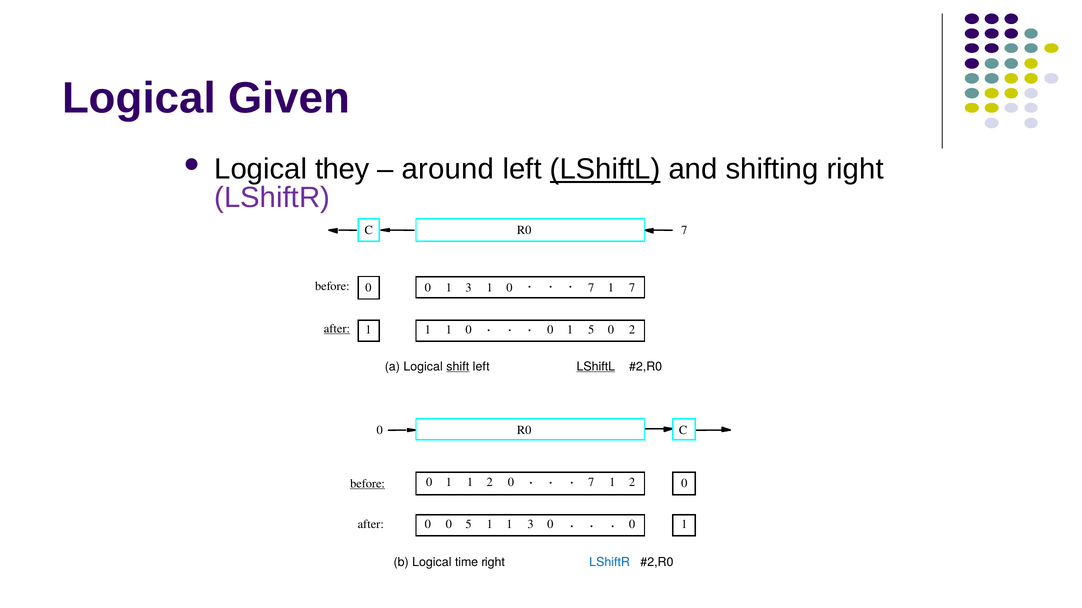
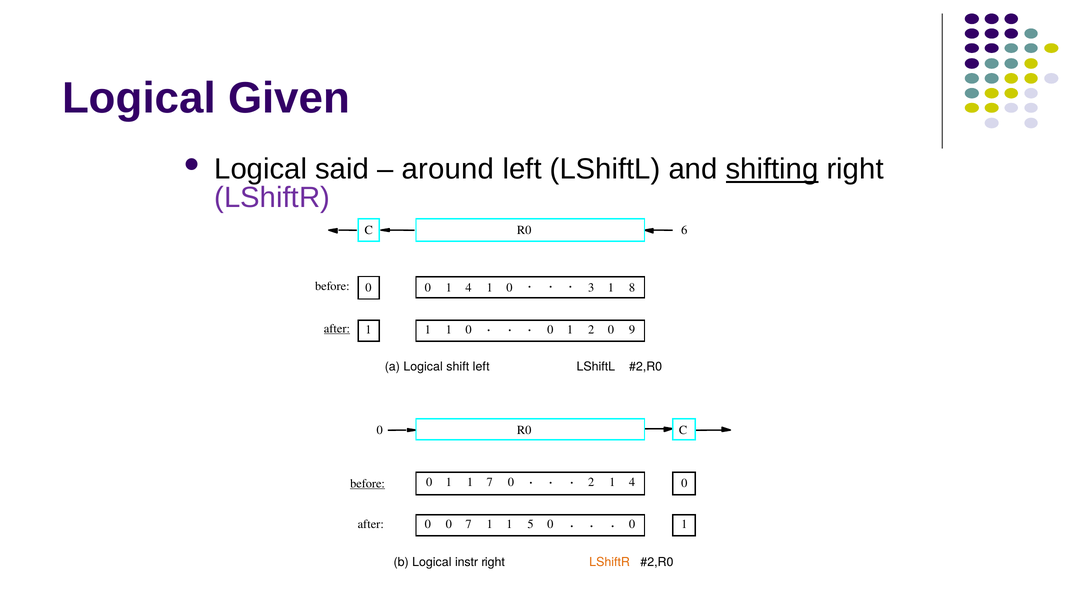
they: they -> said
LShiftL at (605, 169) underline: present -> none
shifting underline: none -> present
R0 7: 7 -> 6
3 at (469, 288): 3 -> 4
7 at (591, 288): 7 -> 3
7 at (632, 288): 7 -> 8
1 5: 5 -> 2
2 at (632, 330): 2 -> 9
shift underline: present -> none
LShiftL at (596, 367) underline: present -> none
1 2: 2 -> 7
7 at (591, 482): 7 -> 2
2 at (632, 482): 2 -> 4
0 5: 5 -> 7
1 1 3: 3 -> 5
time: time -> instr
LShiftR at (610, 563) colour: blue -> orange
